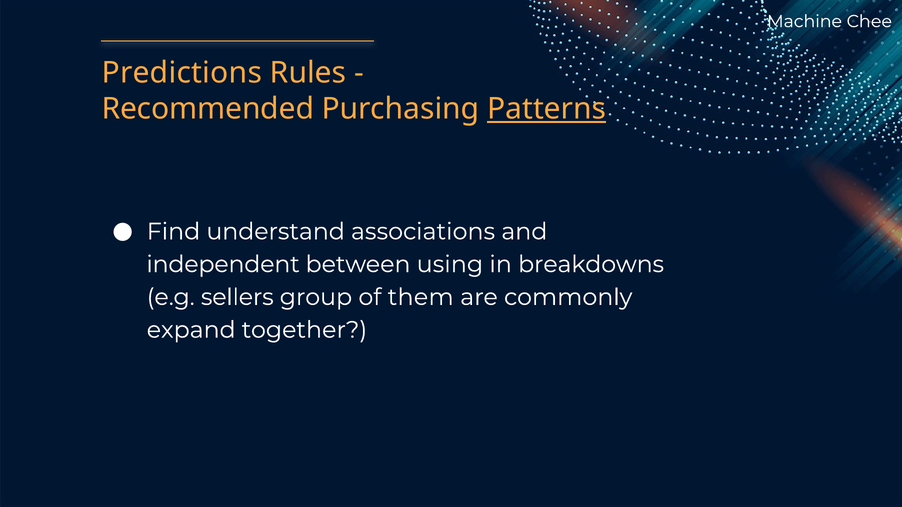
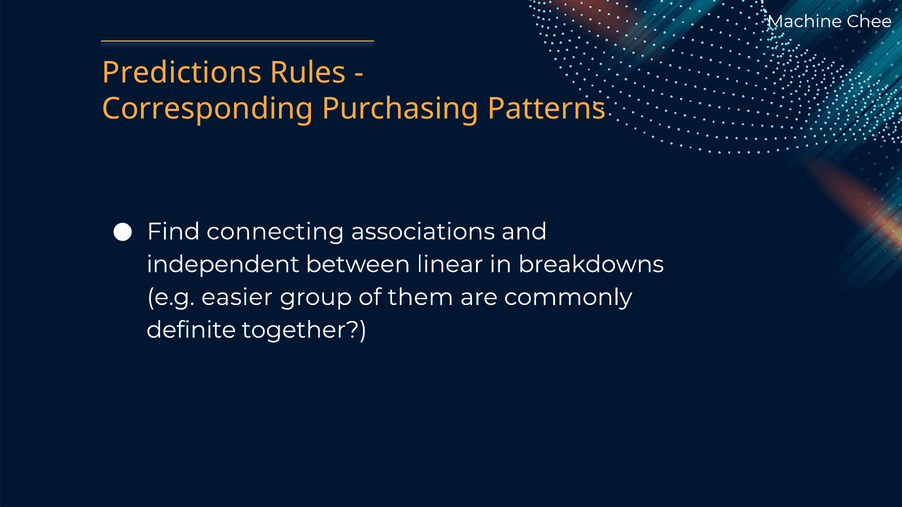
Recommended: Recommended -> Corresponding
Patterns underline: present -> none
understand: understand -> connecting
using: using -> linear
sellers: sellers -> easier
expand: expand -> definite
